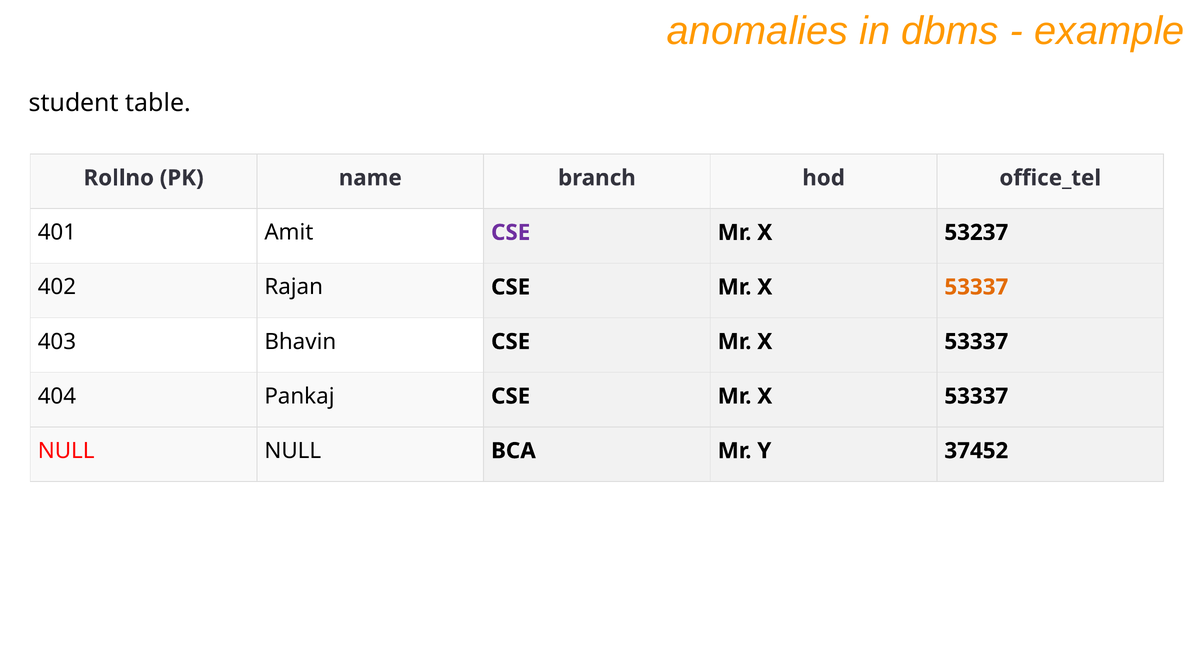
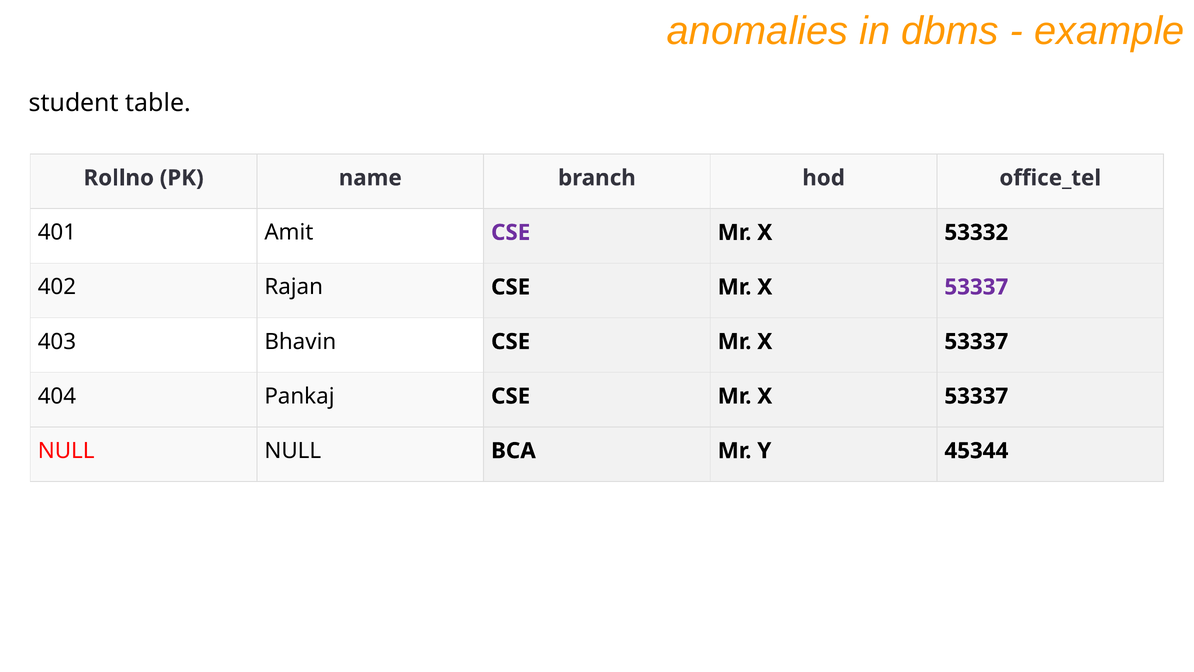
53237: 53237 -> 53332
53337 at (976, 287) colour: orange -> purple
37452: 37452 -> 45344
